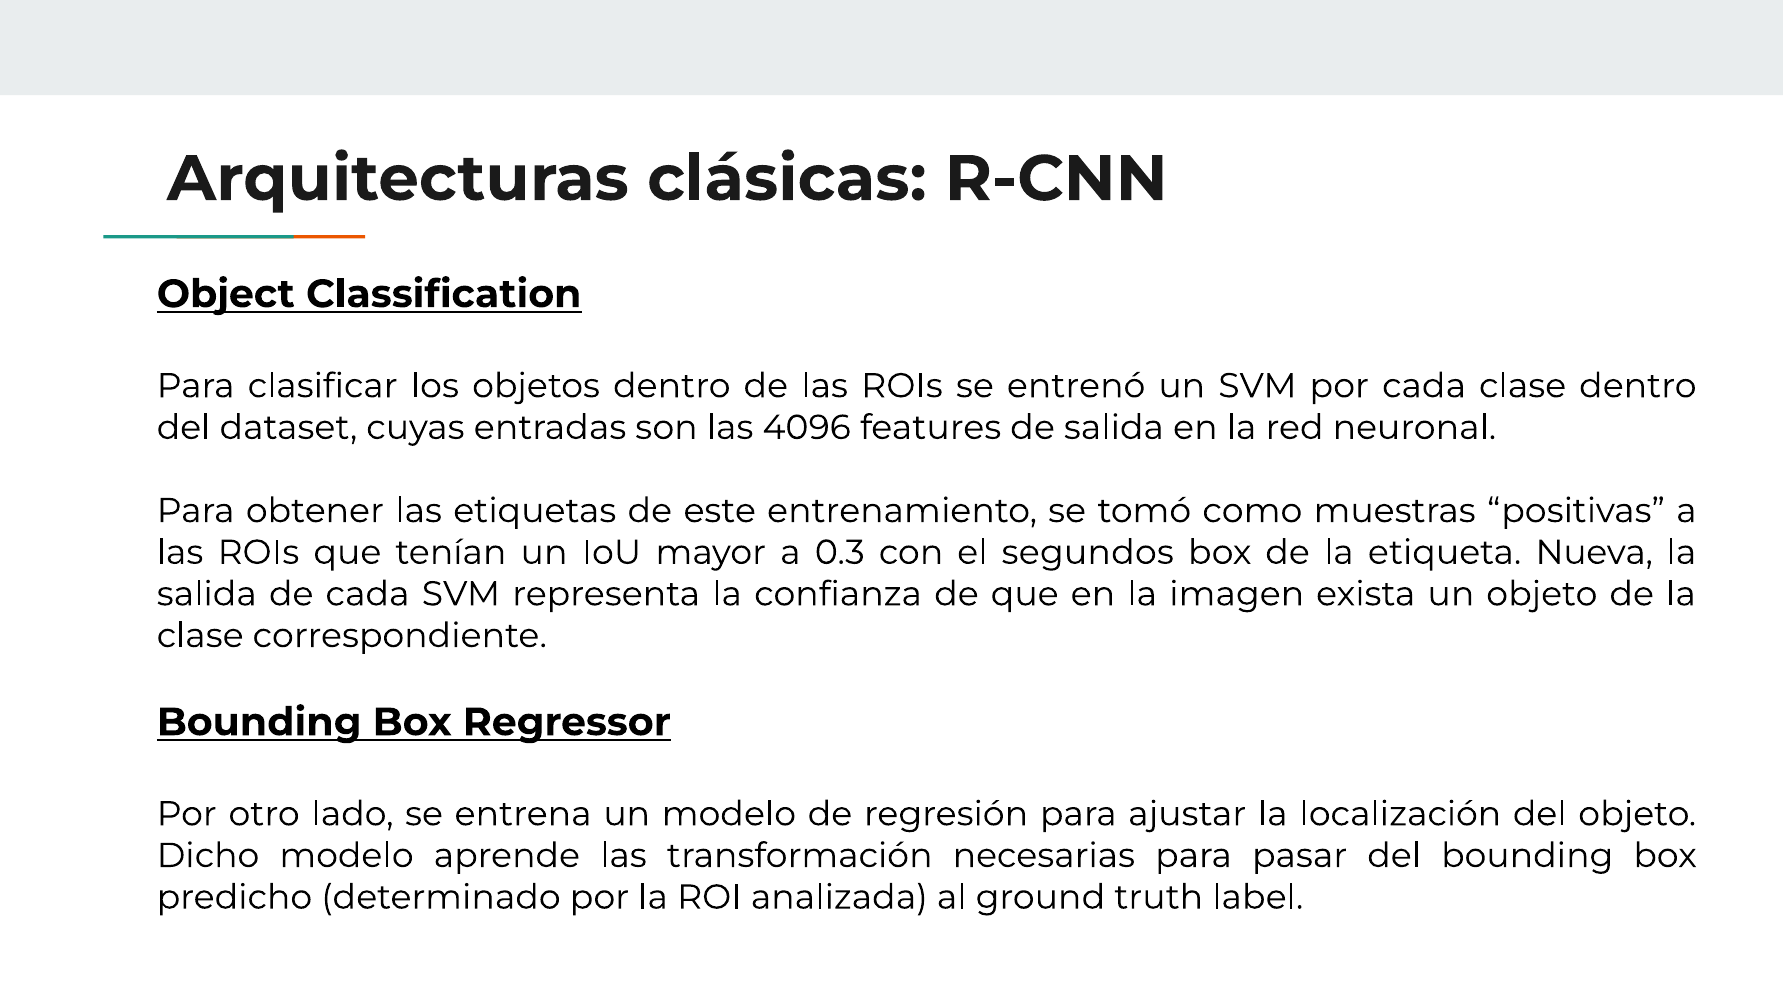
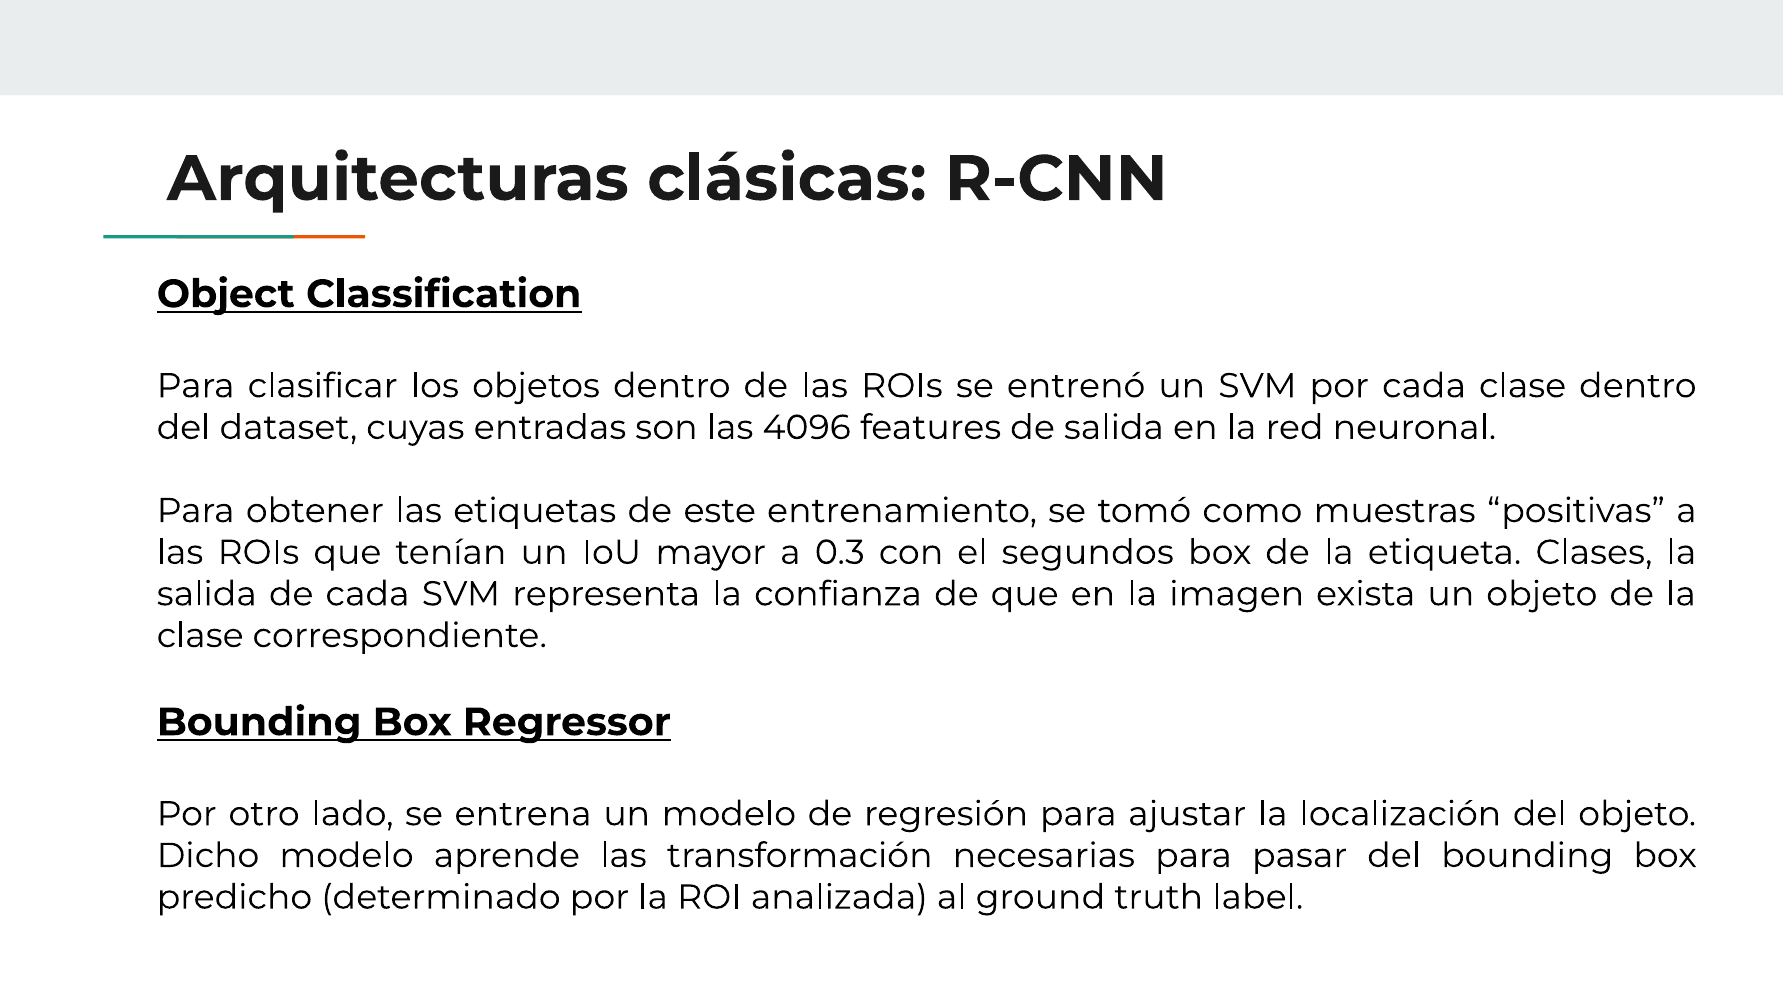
Nueva: Nueva -> Clases
